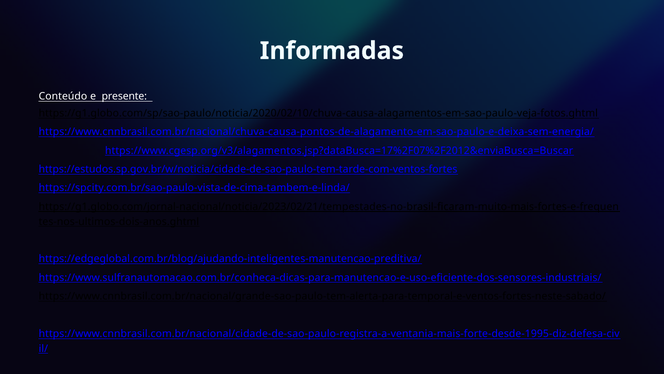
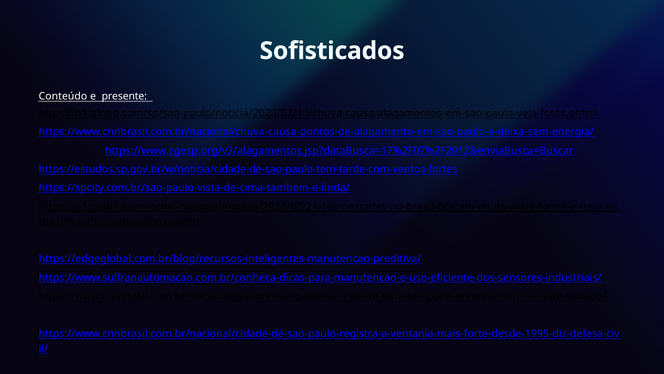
Informadas: Informadas -> Sofisticados
https://edgeglobal.com.br/blog/ajudando-inteligentes-manutencao-preditiva/: https://edgeglobal.com.br/blog/ajudando-inteligentes-manutencao-preditiva/ -> https://edgeglobal.com.br/blog/recursos-inteligentes-manutencao-preditiva/
